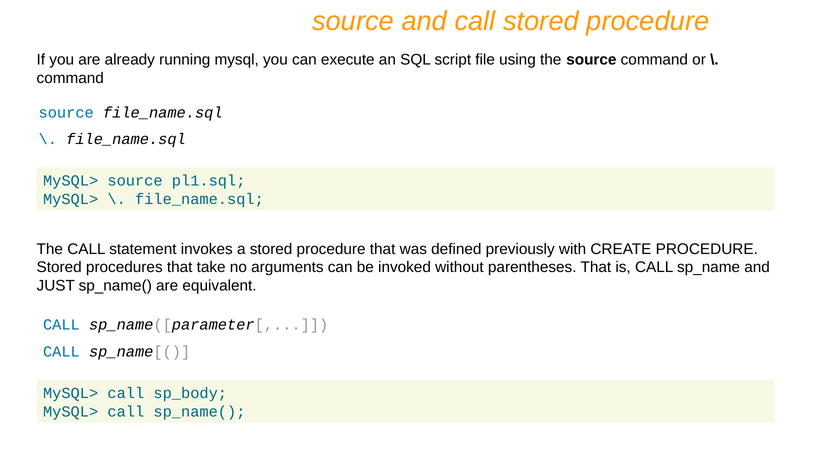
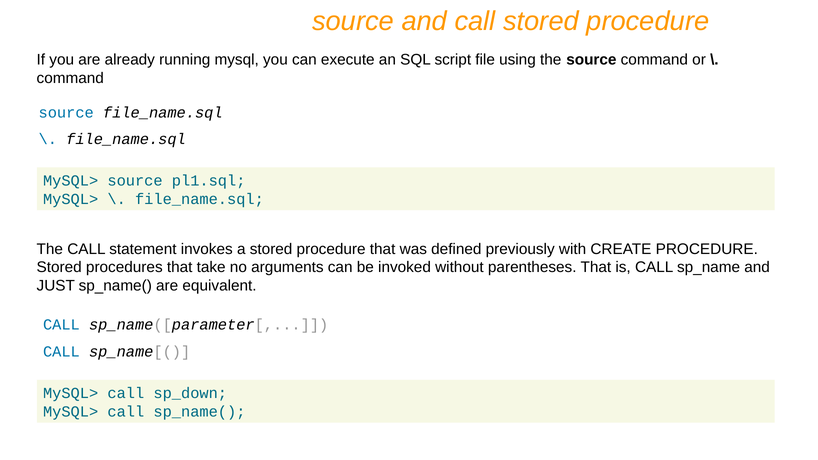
sp_body: sp_body -> sp_down
